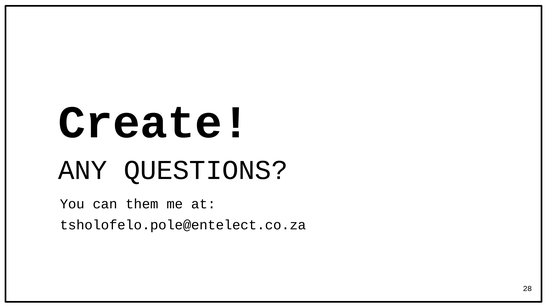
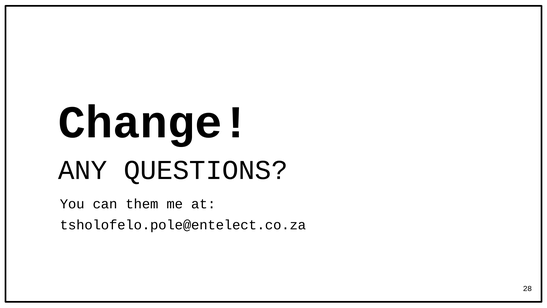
Create: Create -> Change
